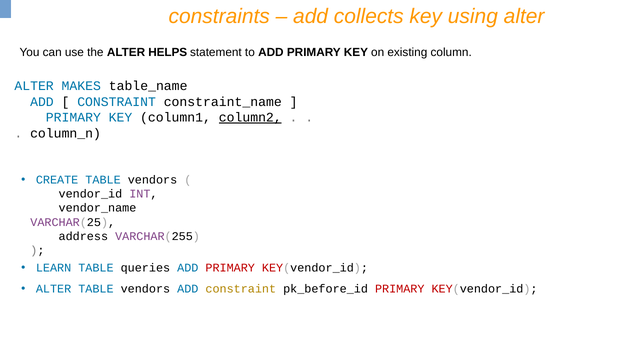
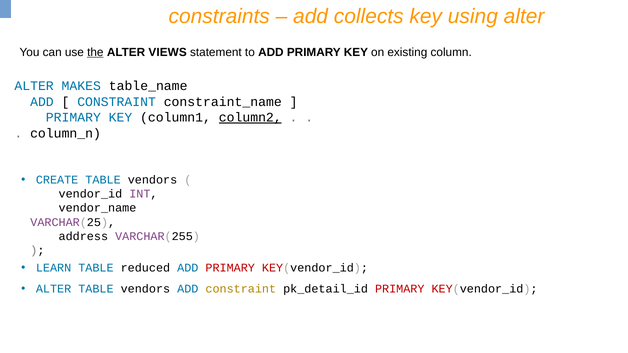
the underline: none -> present
HELPS: HELPS -> VIEWS
queries: queries -> reduced
pk_before_id: pk_before_id -> pk_detail_id
